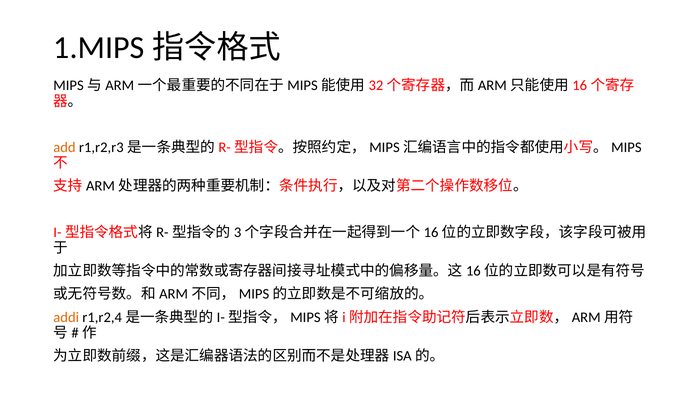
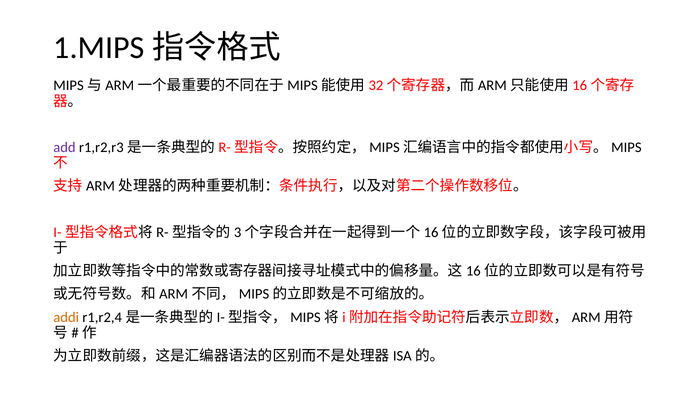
add colour: orange -> purple
